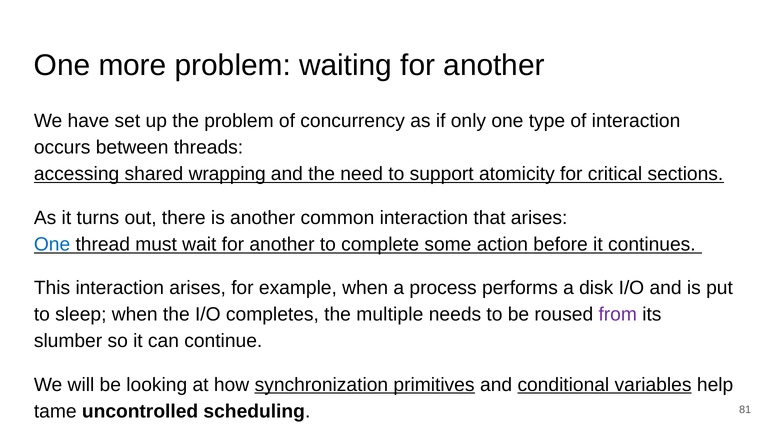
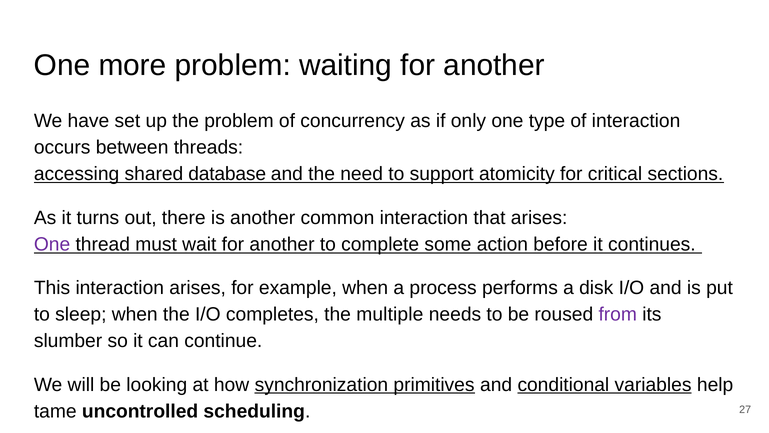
wrapping: wrapping -> database
One at (52, 244) colour: blue -> purple
81: 81 -> 27
